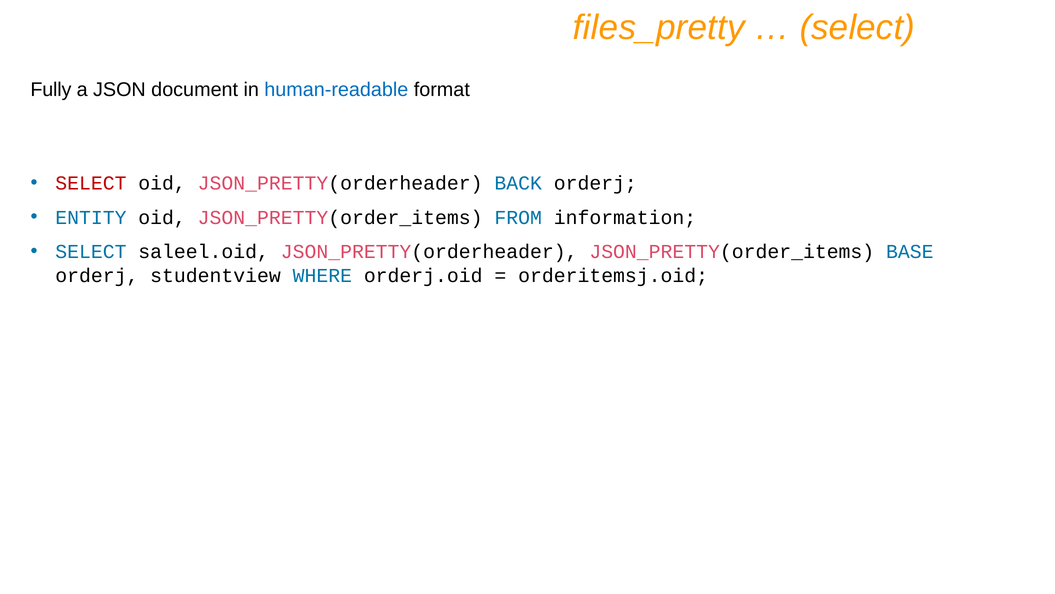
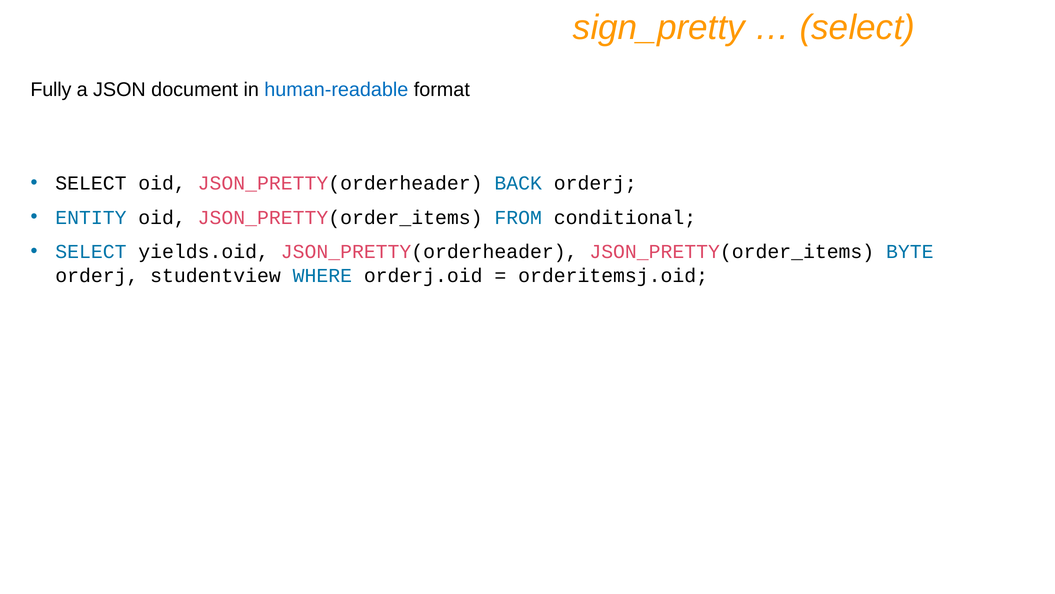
files_pretty: files_pretty -> sign_pretty
SELECT at (91, 183) colour: red -> black
information: information -> conditional
saleel.oid: saleel.oid -> yields.oid
BASE: BASE -> BYTE
